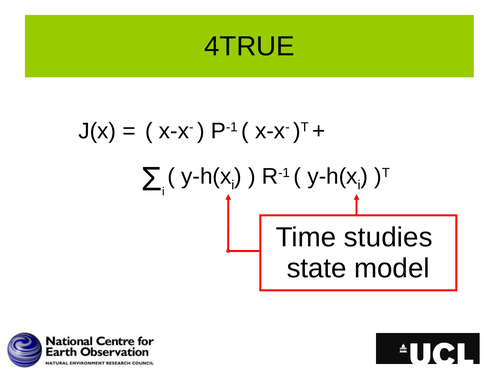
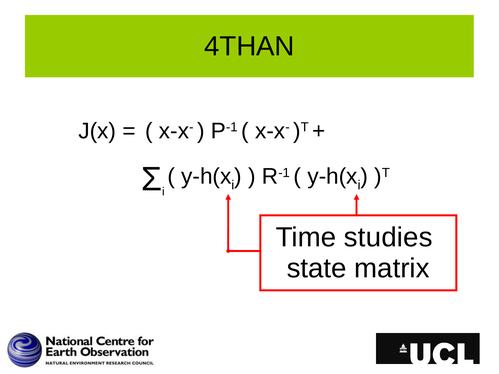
4TRUE: 4TRUE -> 4THAN
model: model -> matrix
